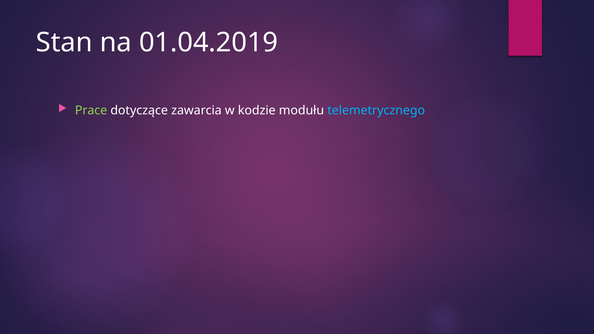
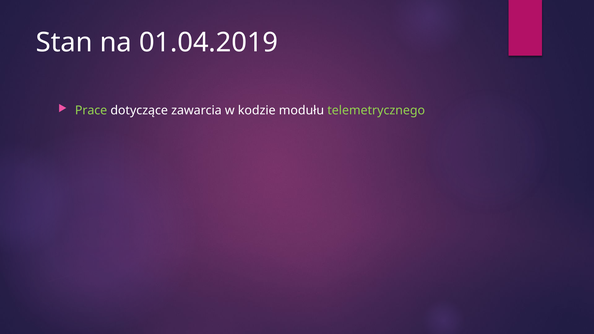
telemetrycznego colour: light blue -> light green
